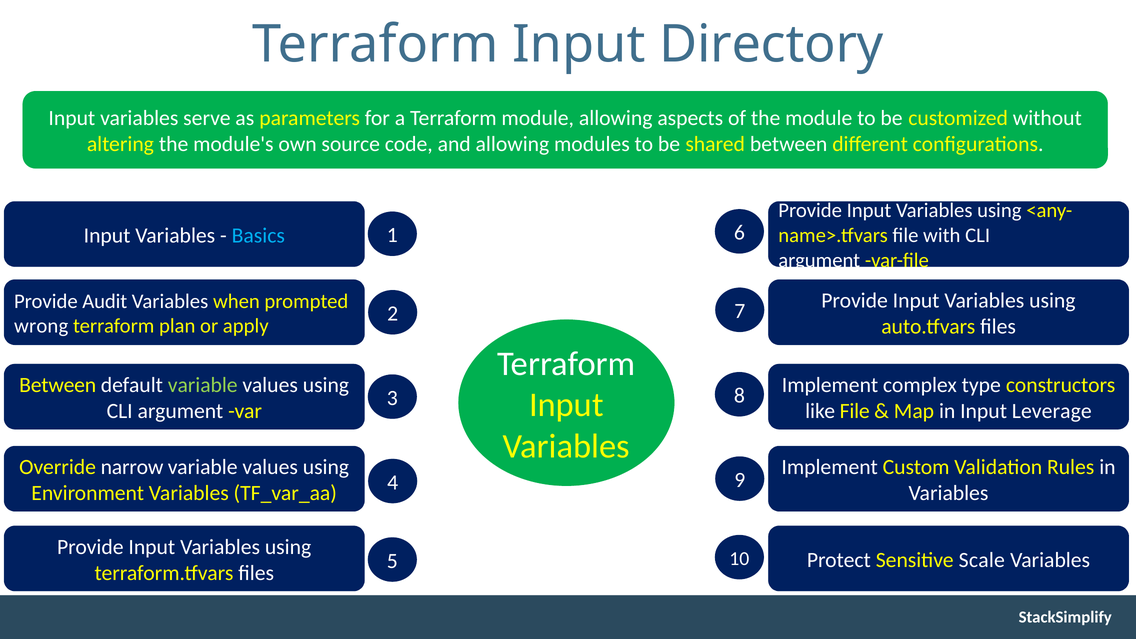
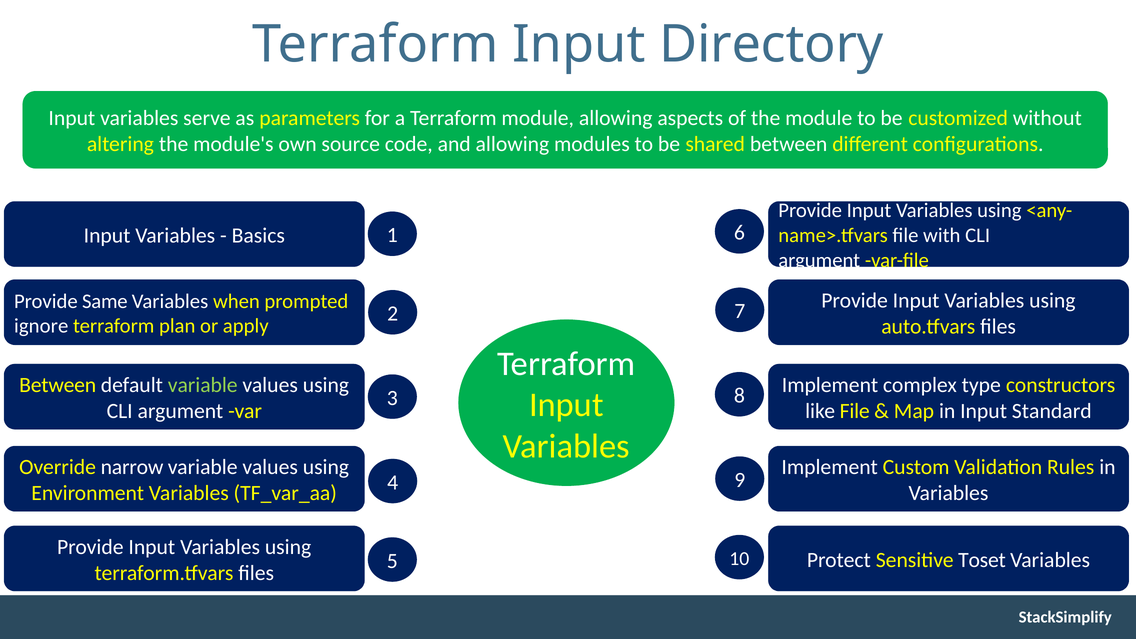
Basics colour: light blue -> white
Audit: Audit -> Same
wrong: wrong -> ignore
Leverage: Leverage -> Standard
Scale: Scale -> Toset
